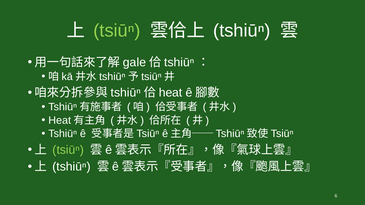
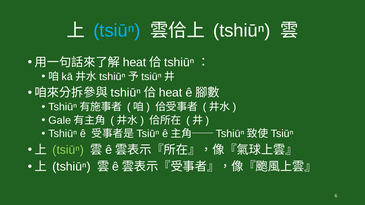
tsiūⁿ at (117, 31) colour: light green -> light blue
gale at (134, 63): gale -> heat
Heat at (60, 121): Heat -> Gale
